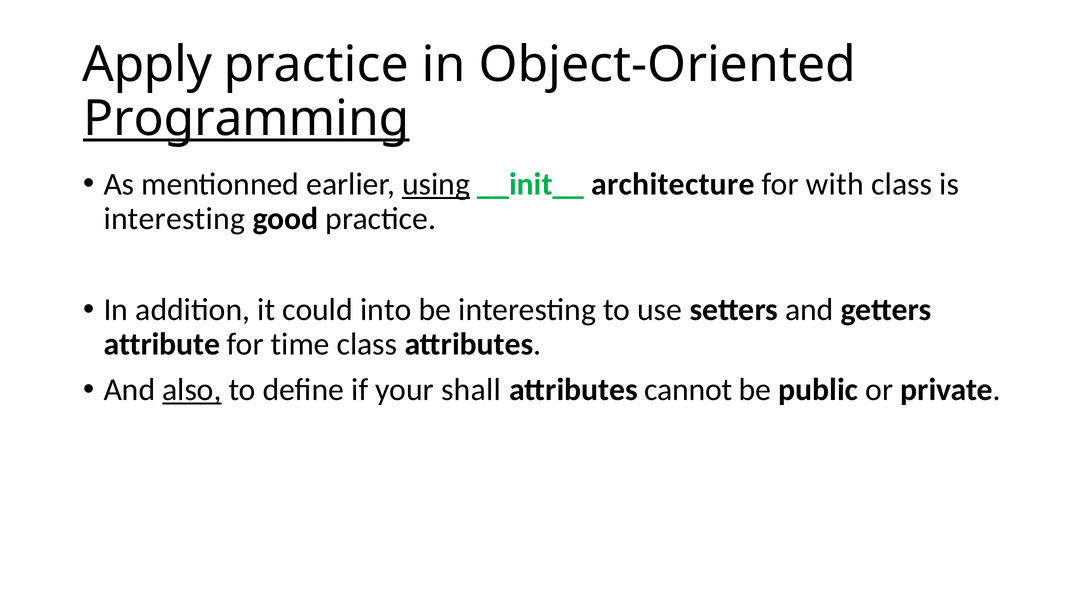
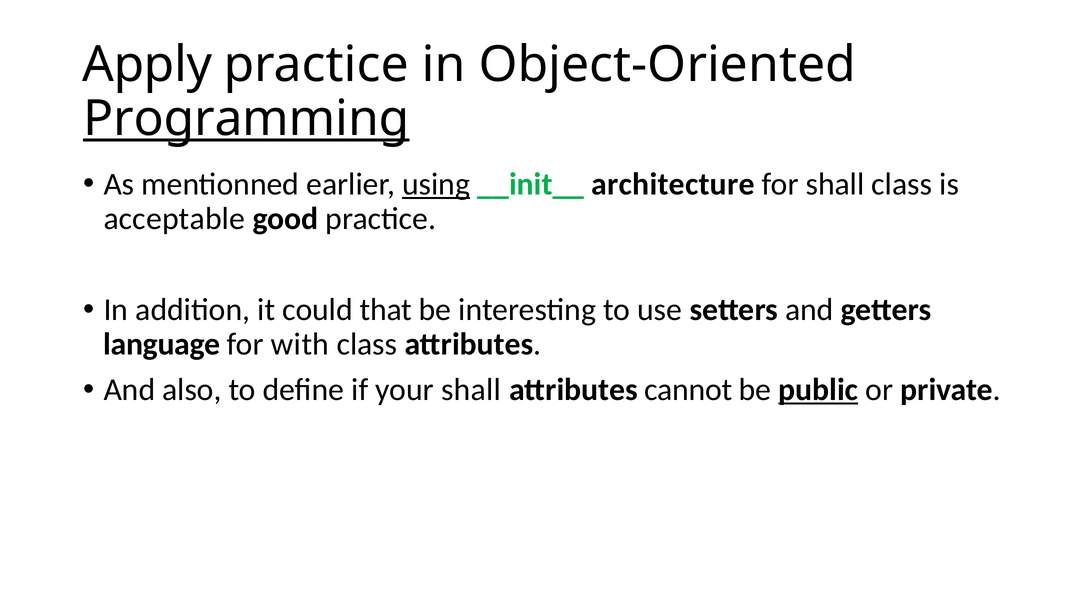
for with: with -> shall
interesting at (174, 219): interesting -> acceptable
into: into -> that
attribute: attribute -> language
time: time -> with
also underline: present -> none
public underline: none -> present
